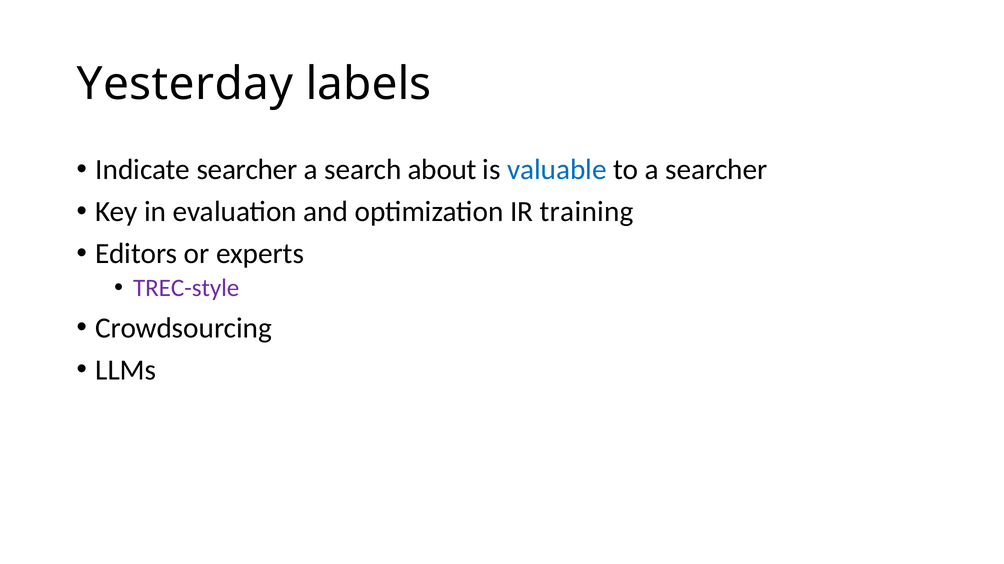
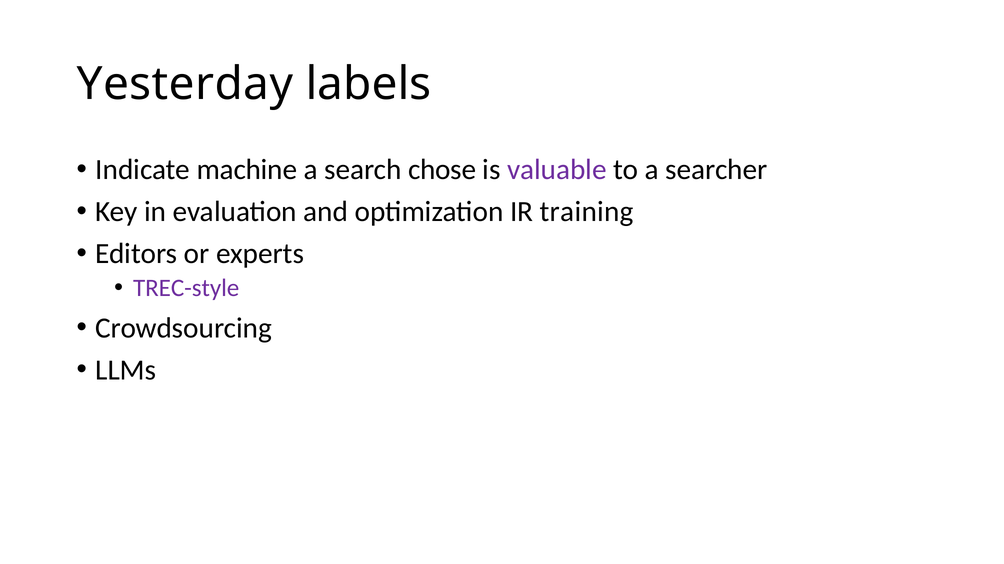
Indicate searcher: searcher -> machine
about: about -> chose
valuable colour: blue -> purple
